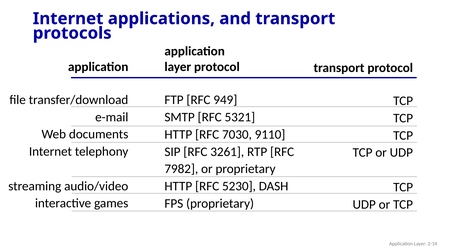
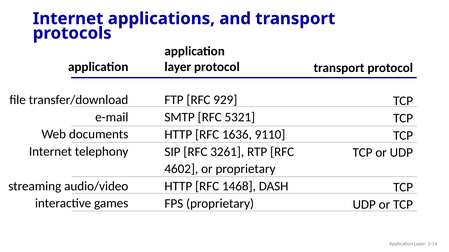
949: 949 -> 929
7030: 7030 -> 1636
7982: 7982 -> 4602
5230: 5230 -> 1468
